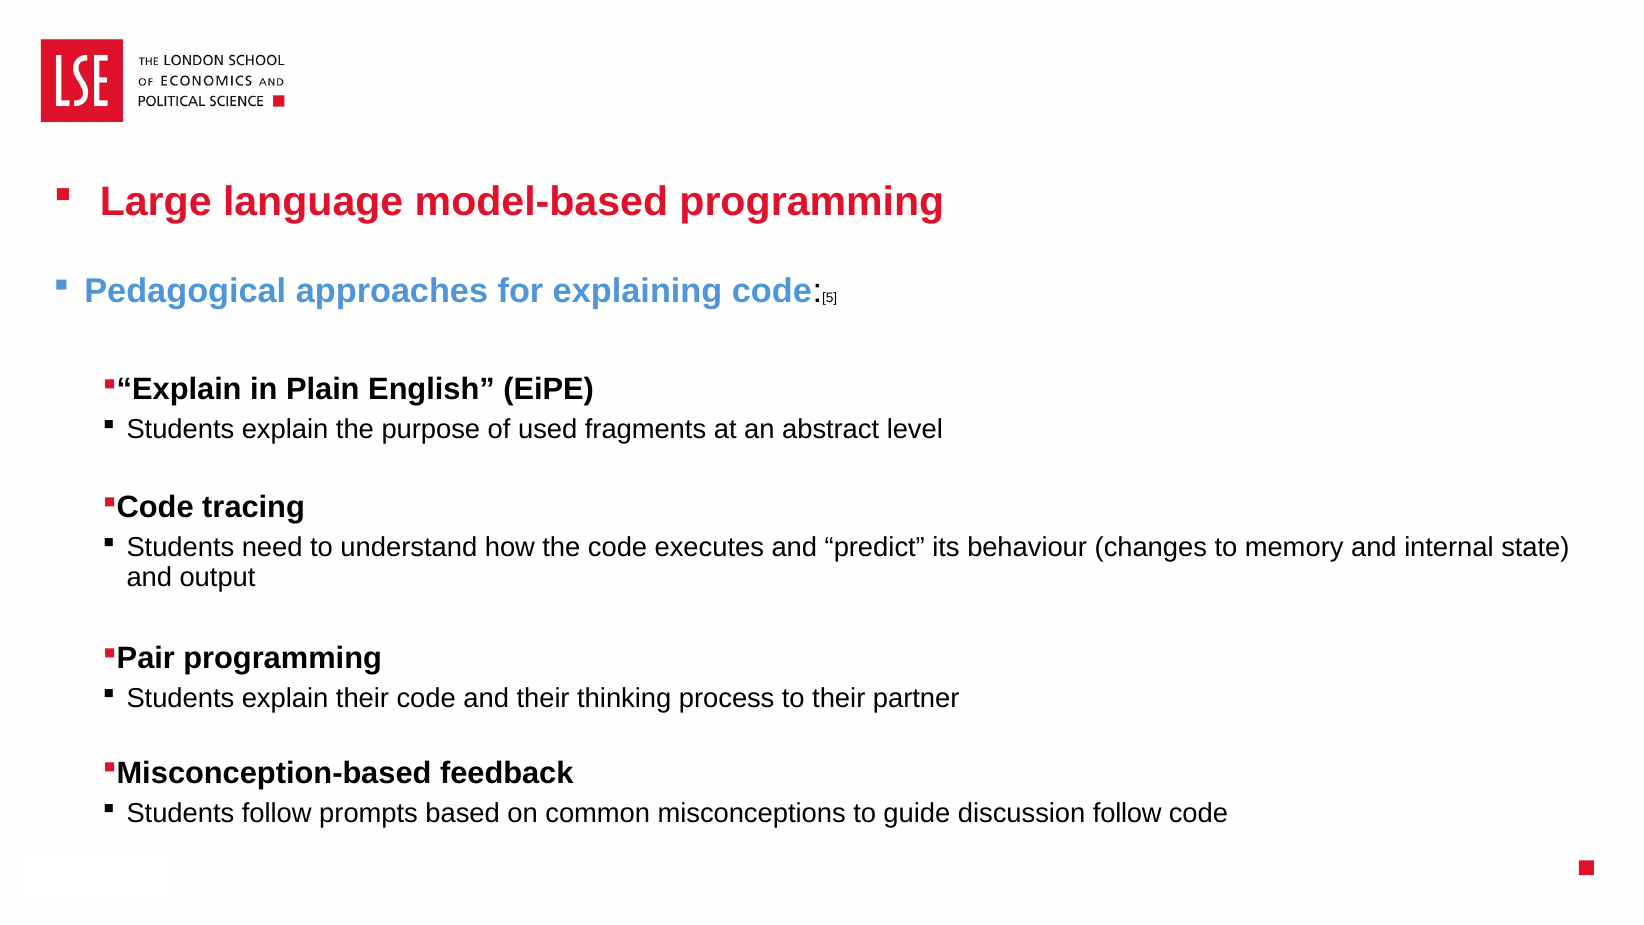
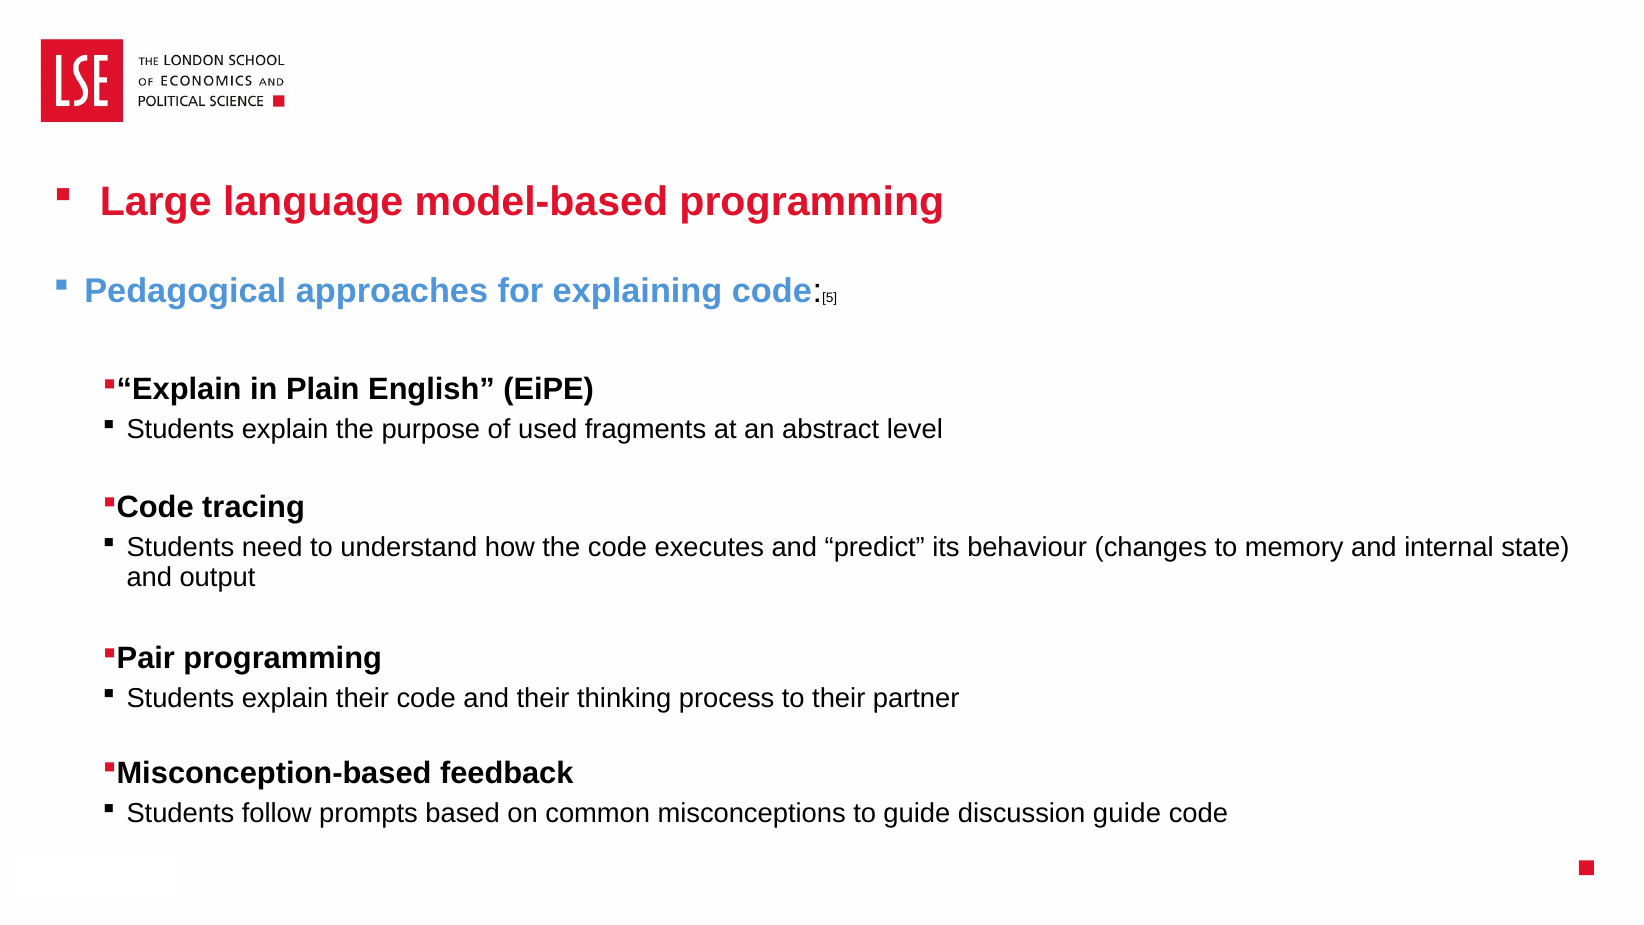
discussion follow: follow -> guide
